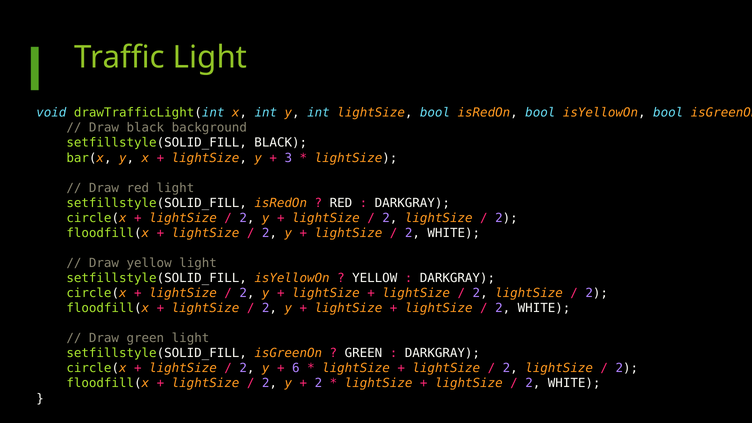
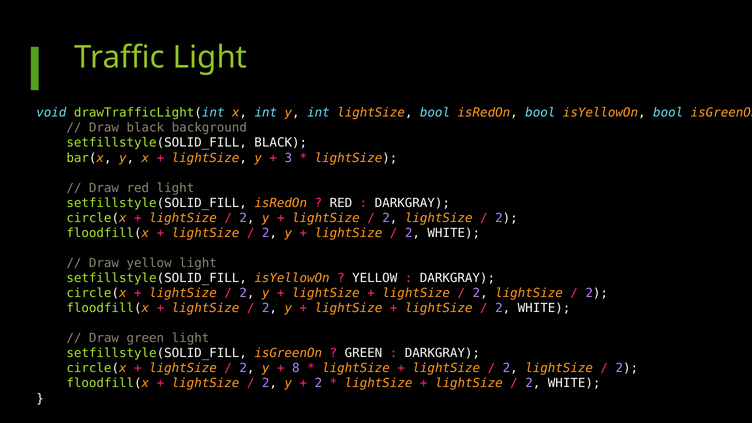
6: 6 -> 8
